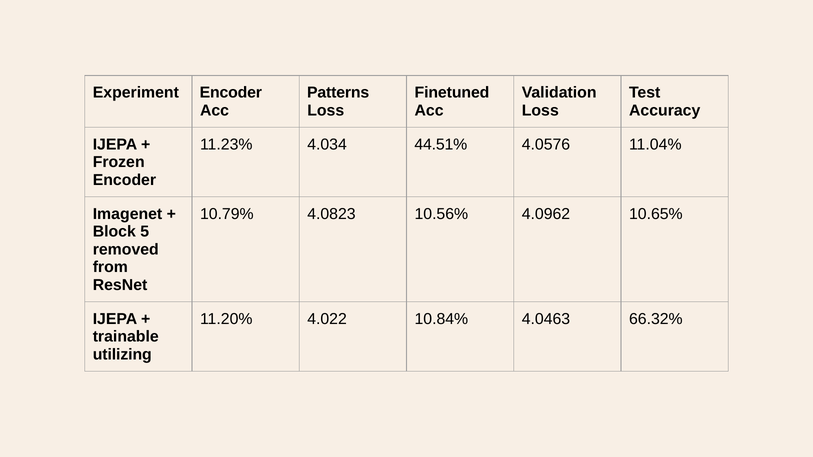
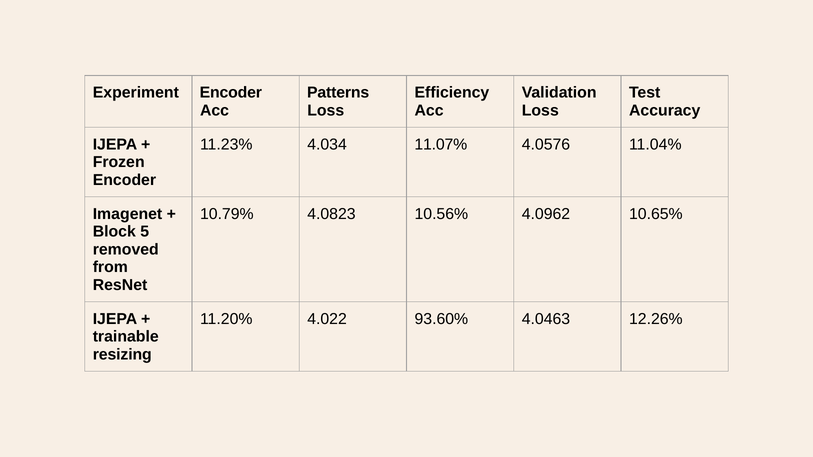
Finetuned: Finetuned -> Efficiency
44.51%: 44.51% -> 11.07%
10.84%: 10.84% -> 93.60%
66.32%: 66.32% -> 12.26%
utilizing: utilizing -> resizing
